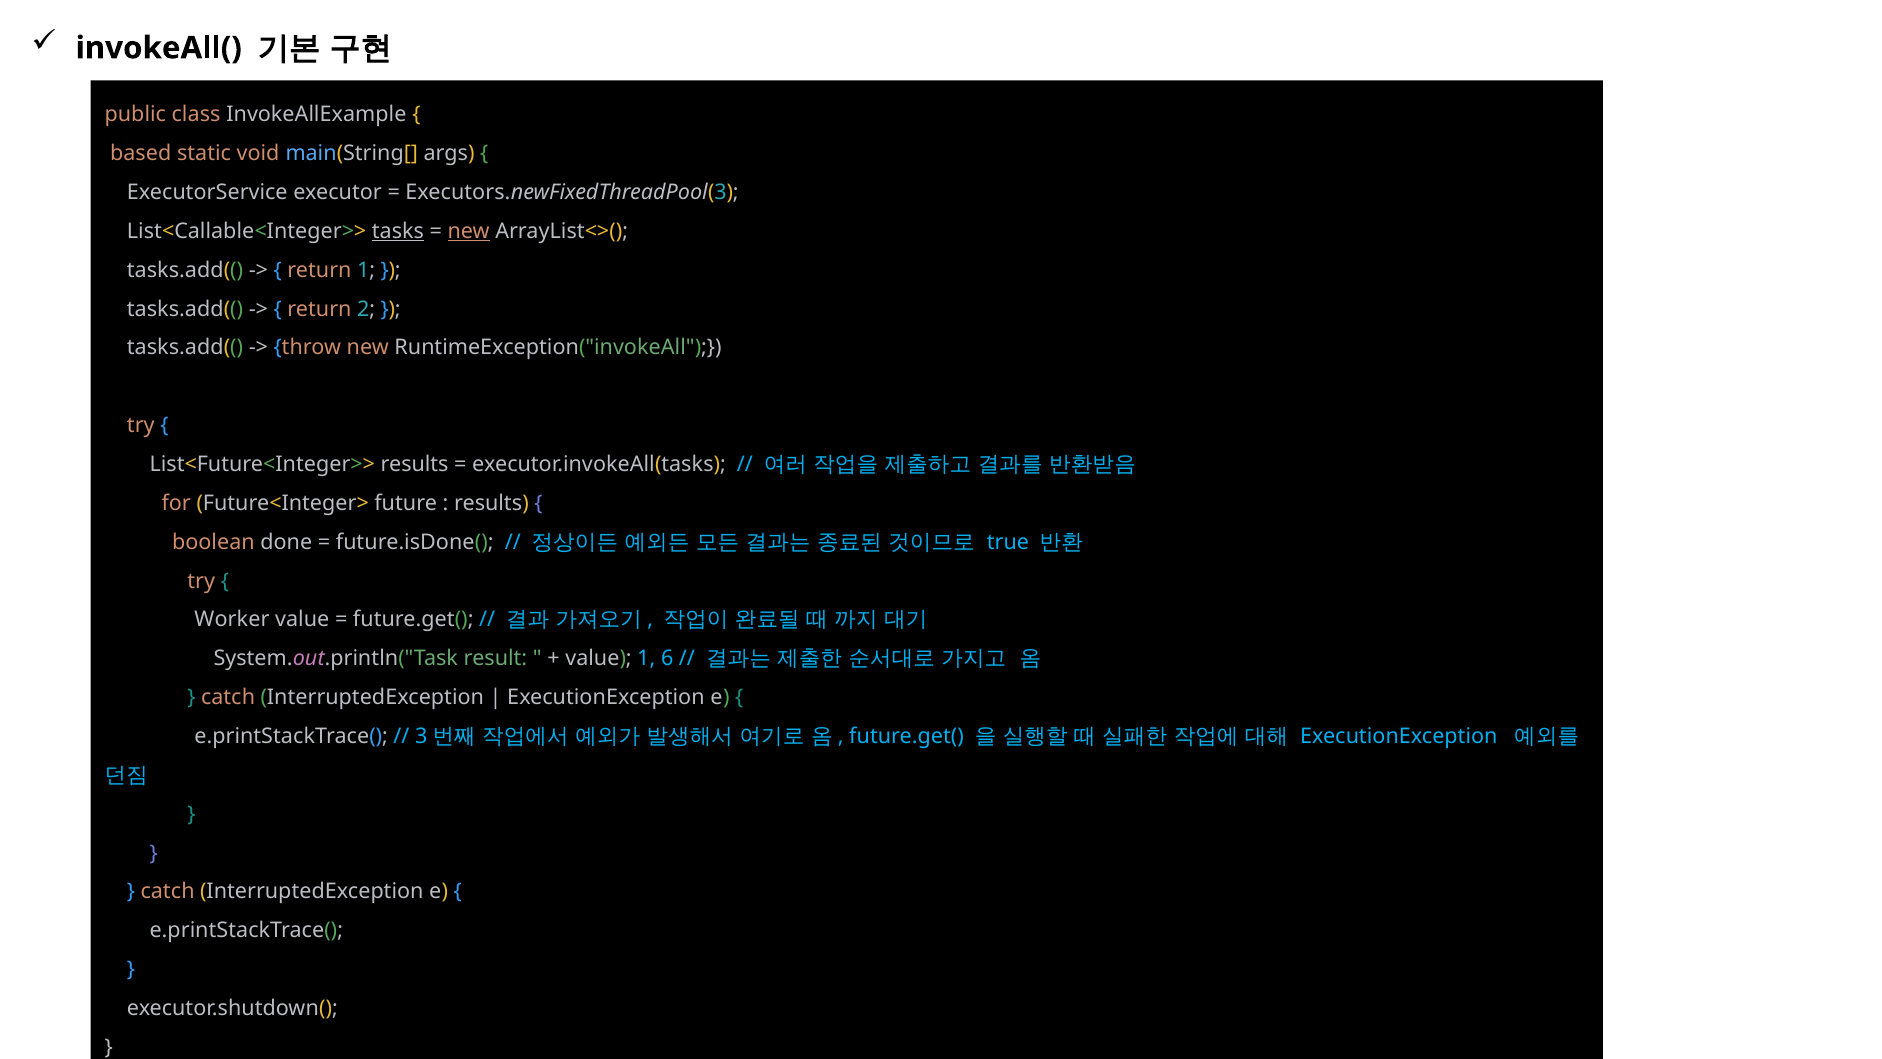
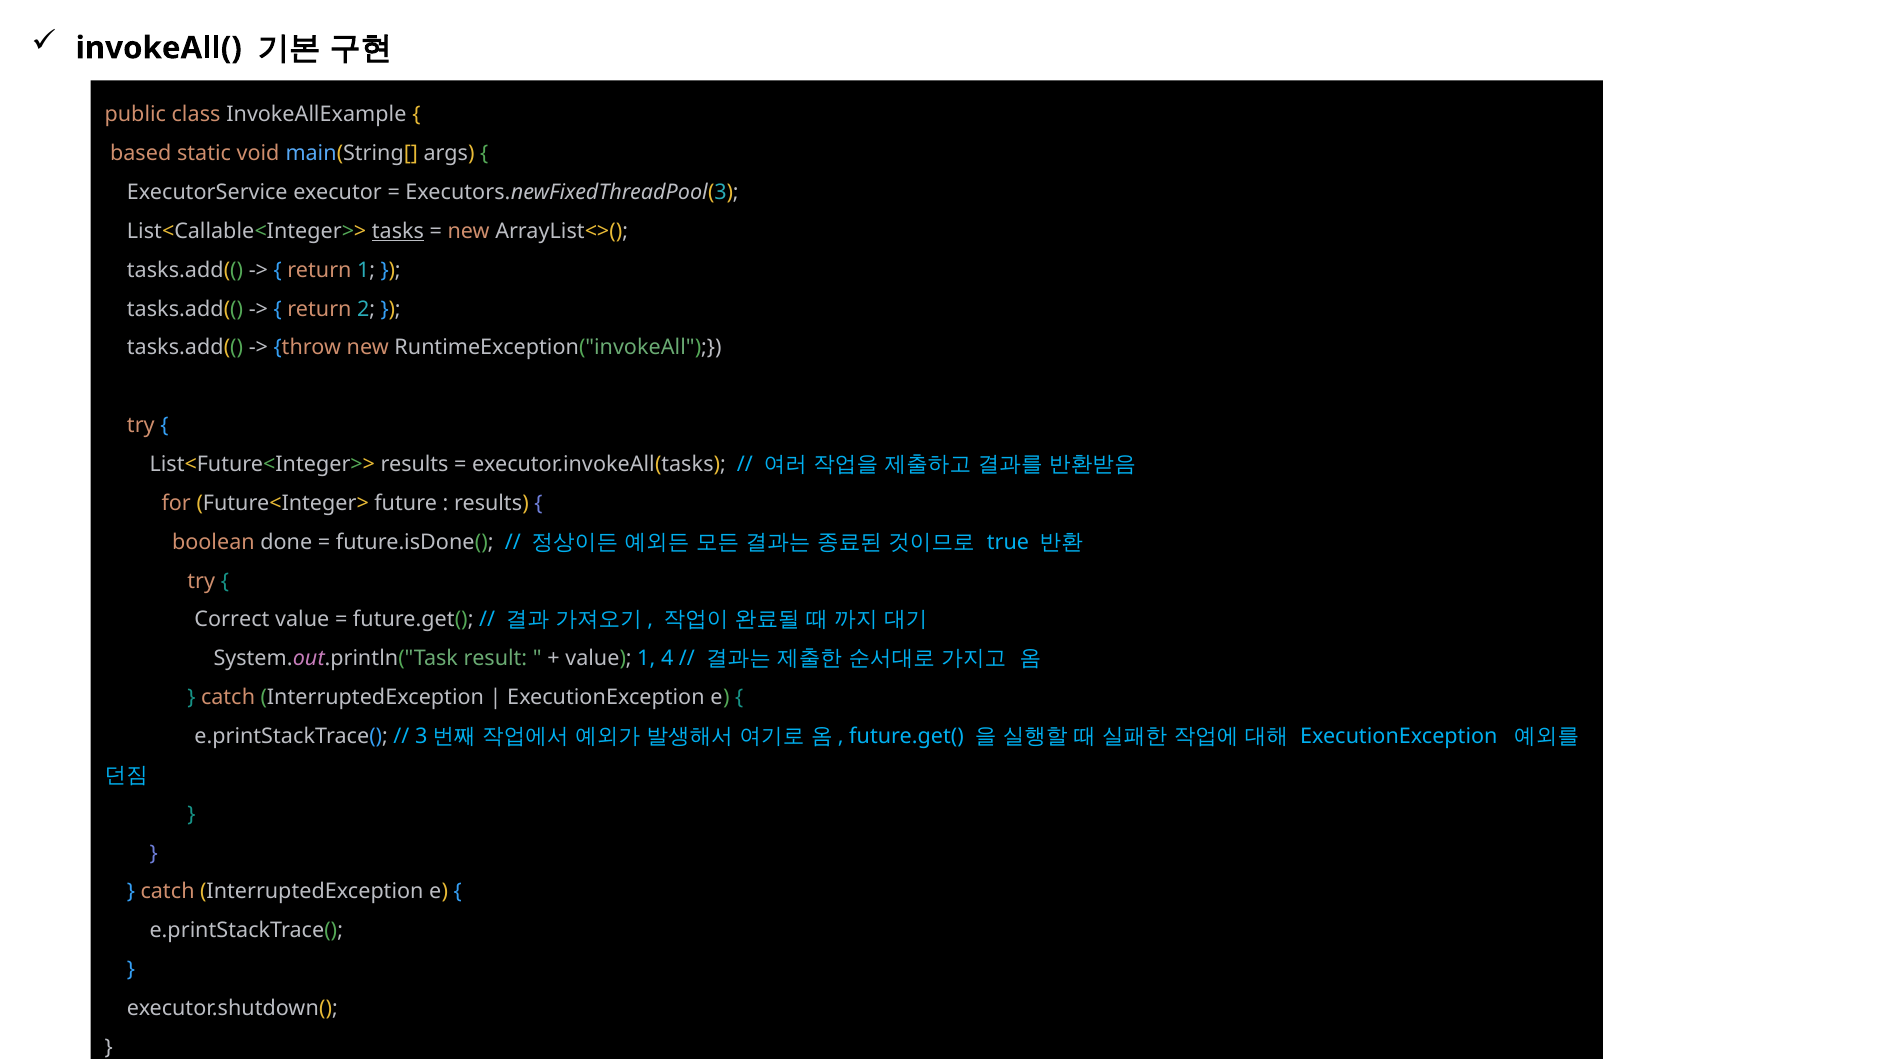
new at (469, 231) underline: present -> none
Worker: Worker -> Correct
6: 6 -> 4
